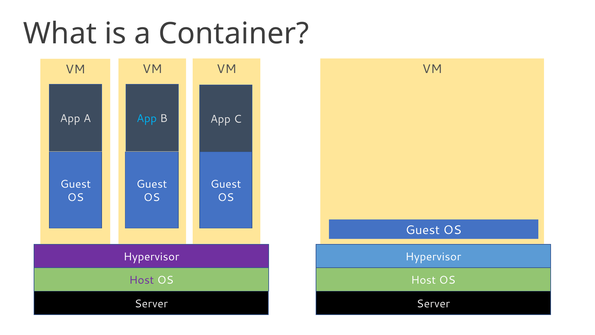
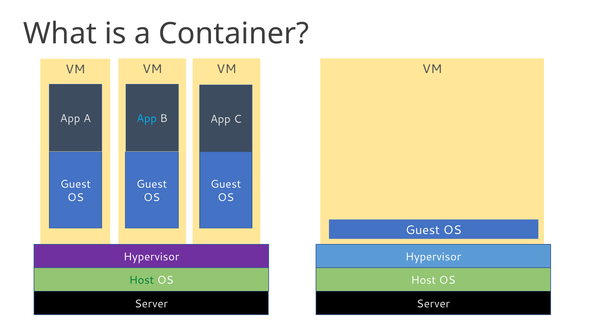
Host at (142, 280) colour: purple -> green
